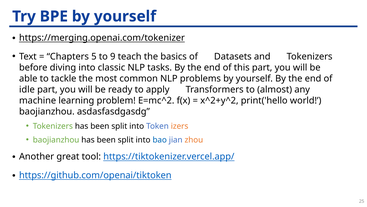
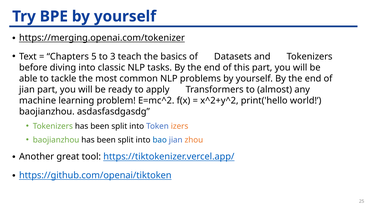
9: 9 -> 3
idle at (27, 89): idle -> jian
